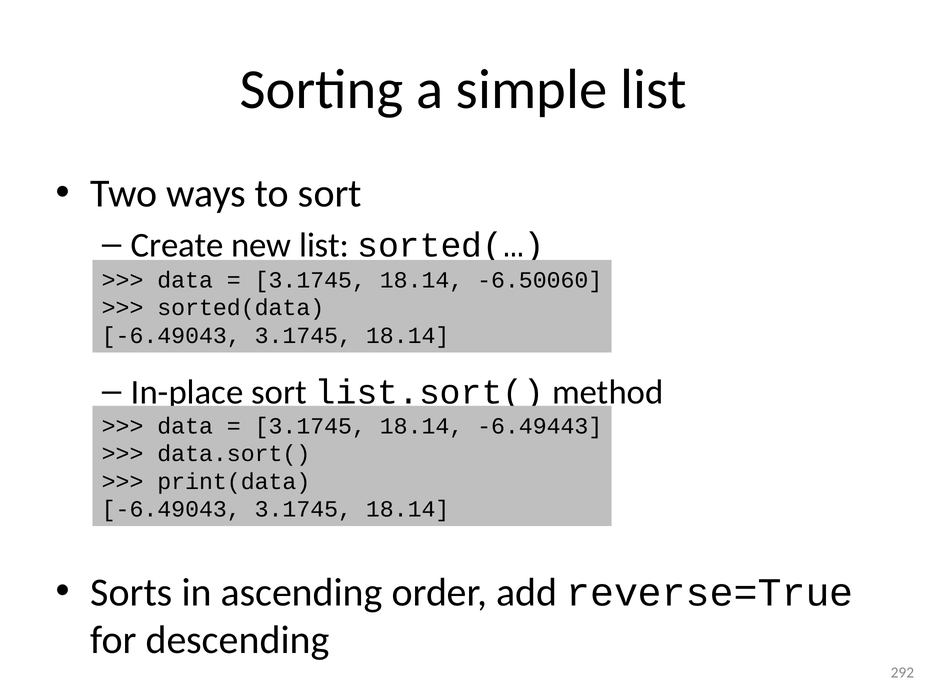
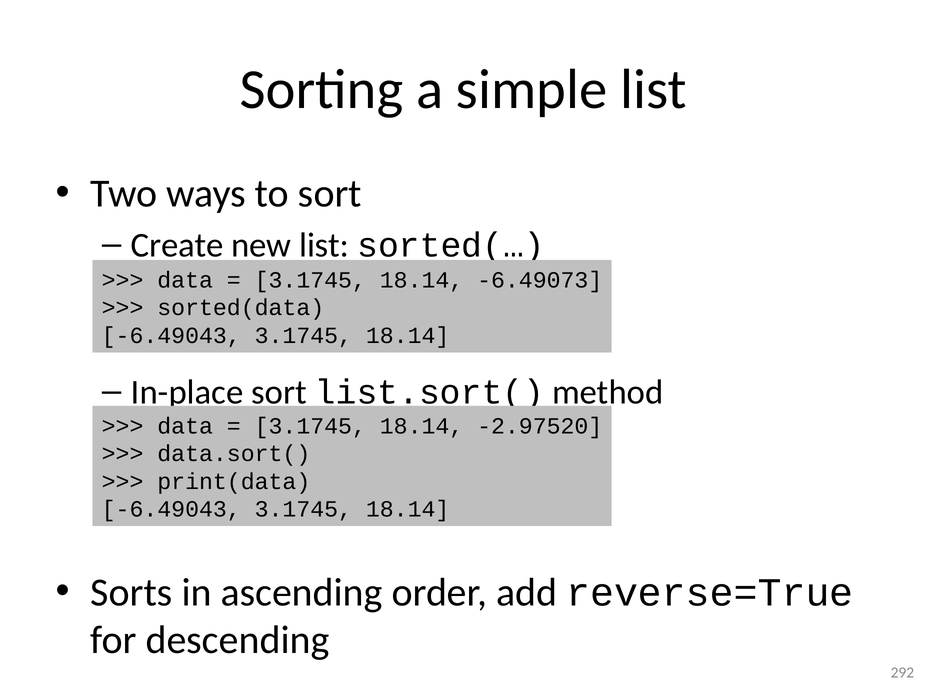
-6.50060: -6.50060 -> -6.49073
-6.49443: -6.49443 -> -2.97520
